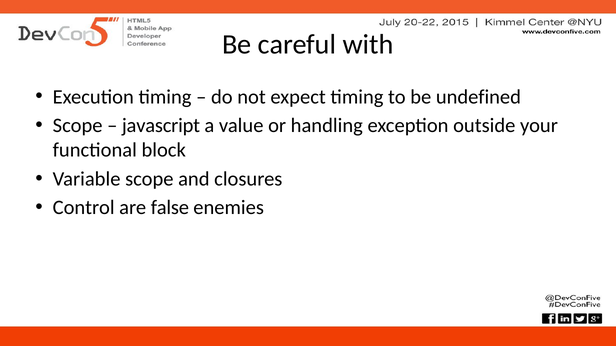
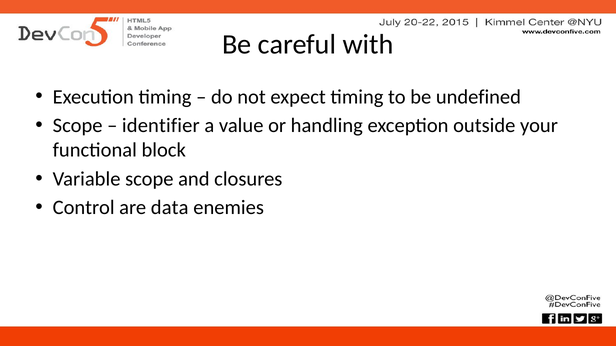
javascript: javascript -> identifier
false: false -> data
